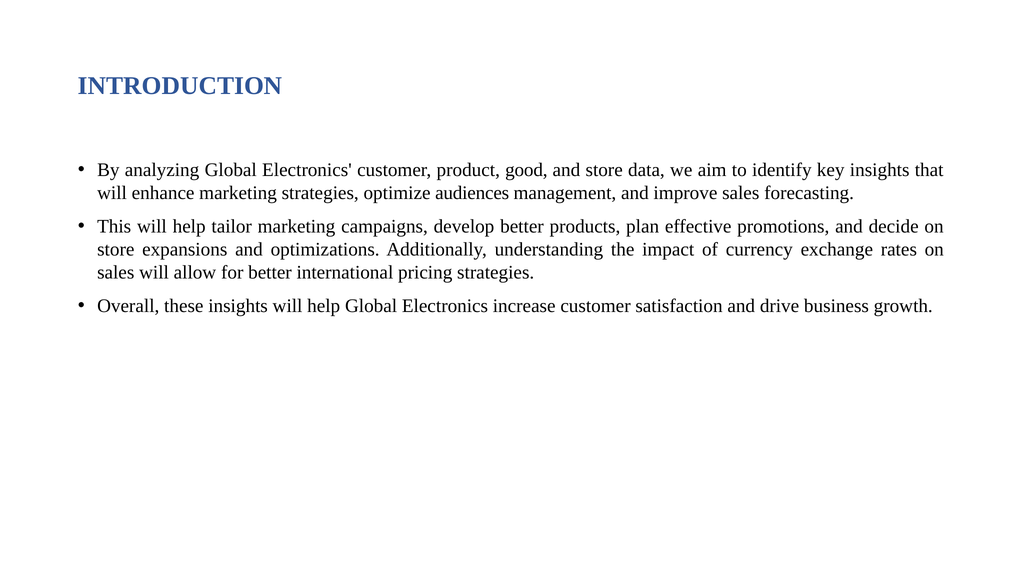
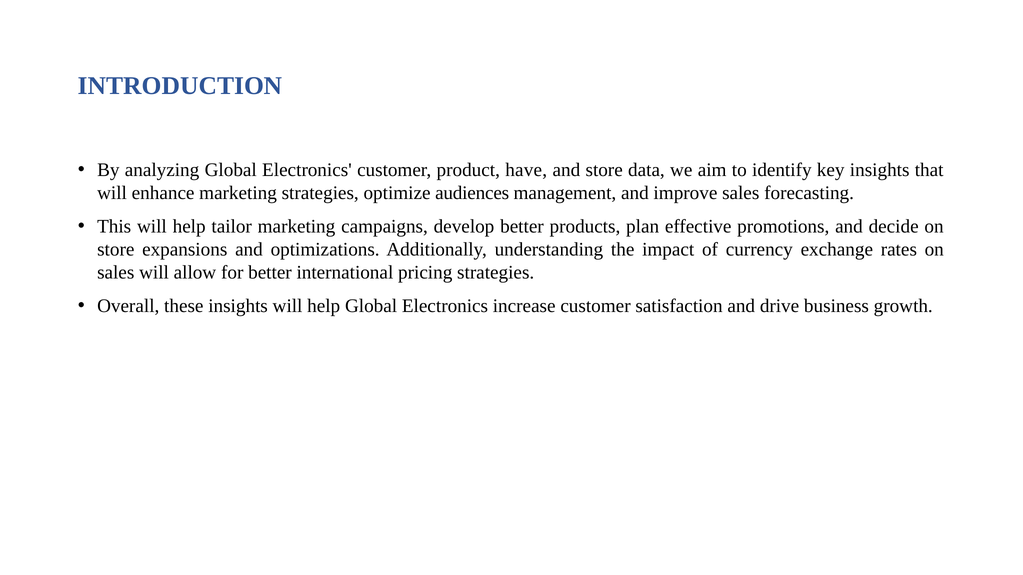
good: good -> have
